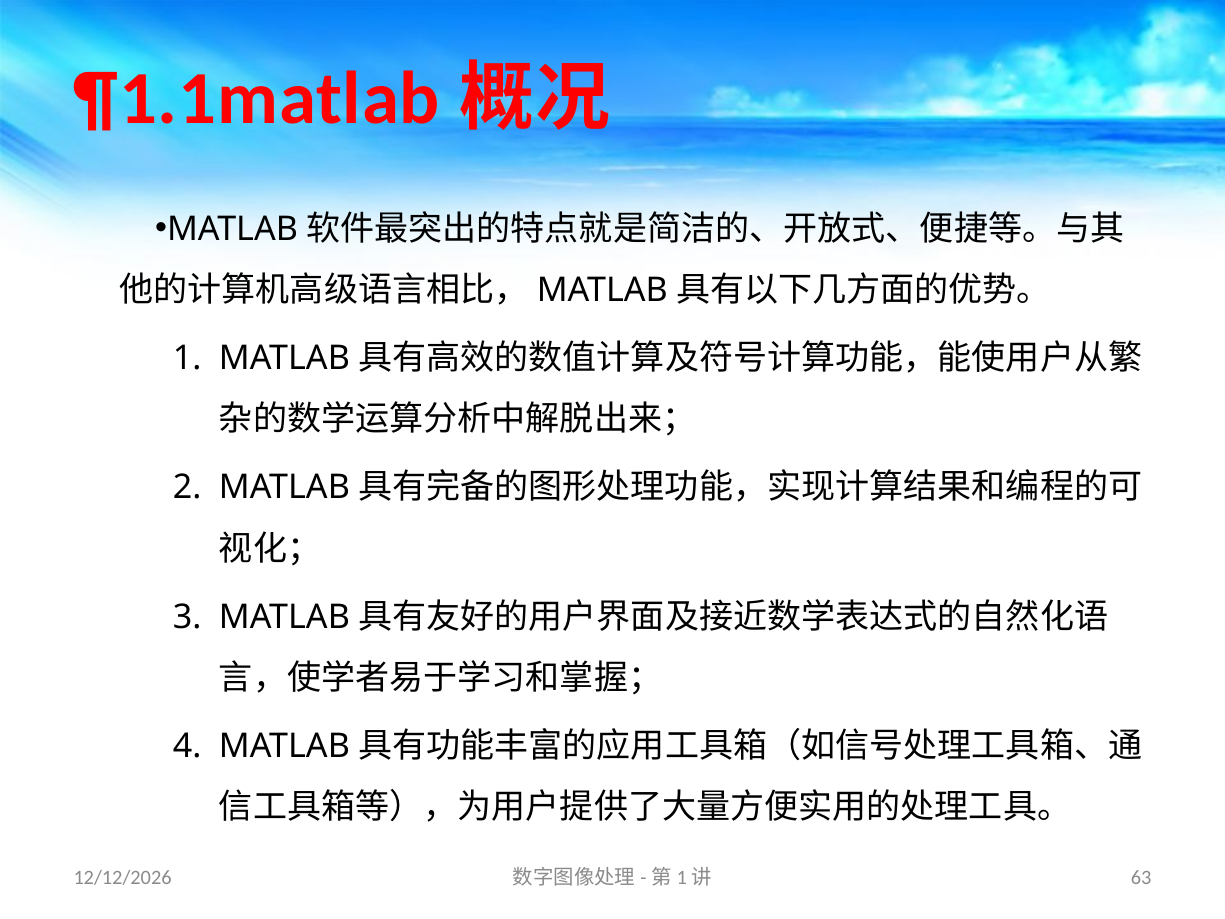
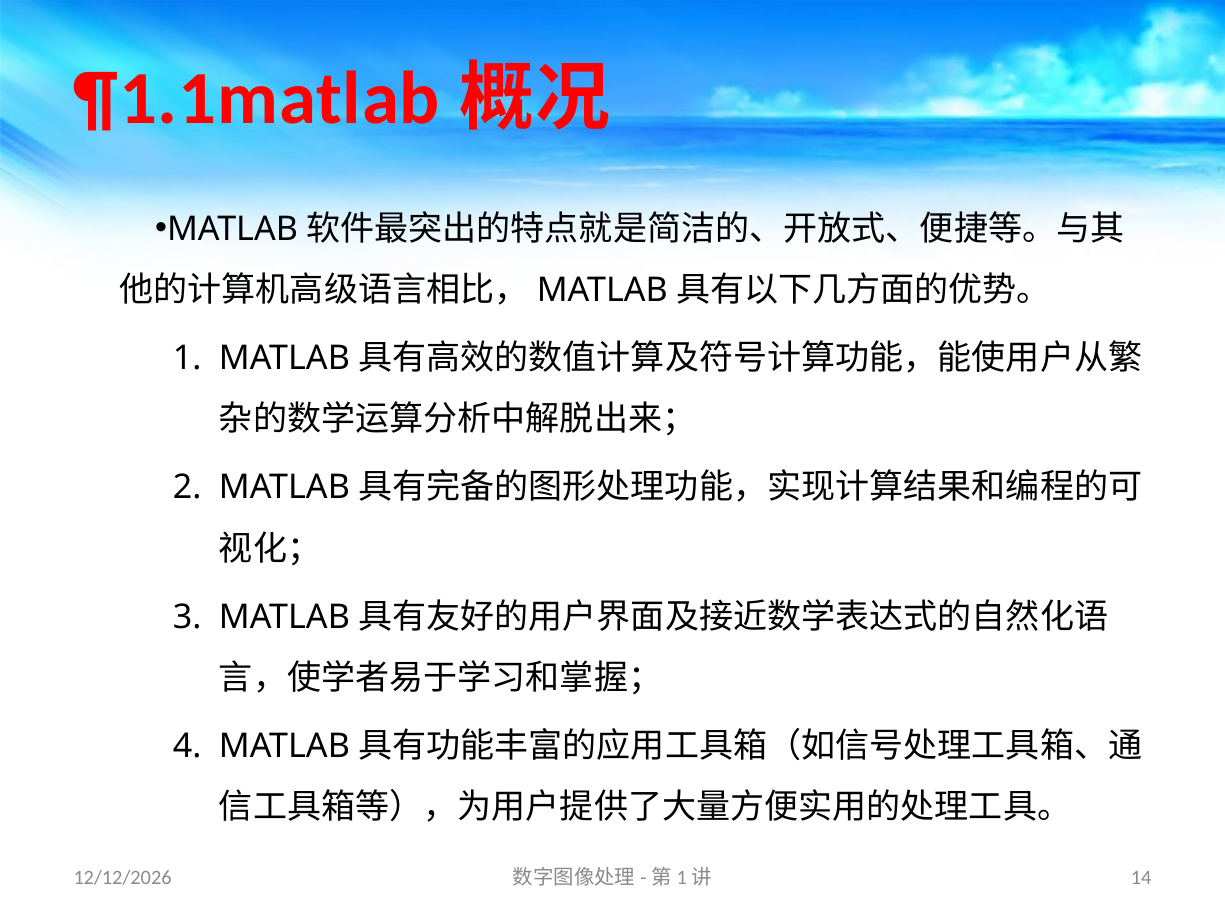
63: 63 -> 14
